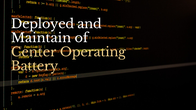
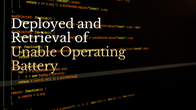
Maintain: Maintain -> Retrieval
Center: Center -> Unable
